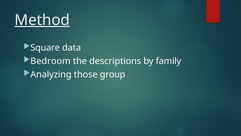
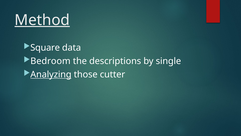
family: family -> single
Analyzing underline: none -> present
group: group -> cutter
